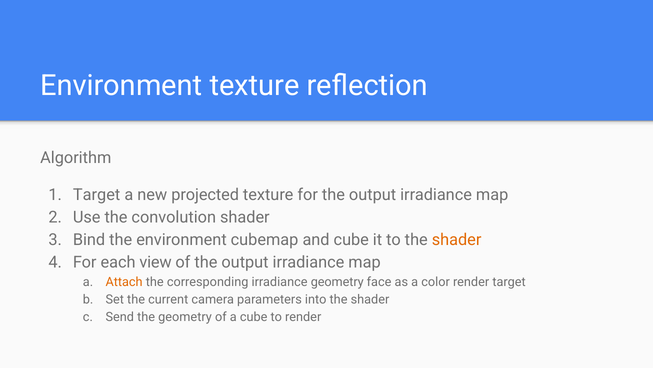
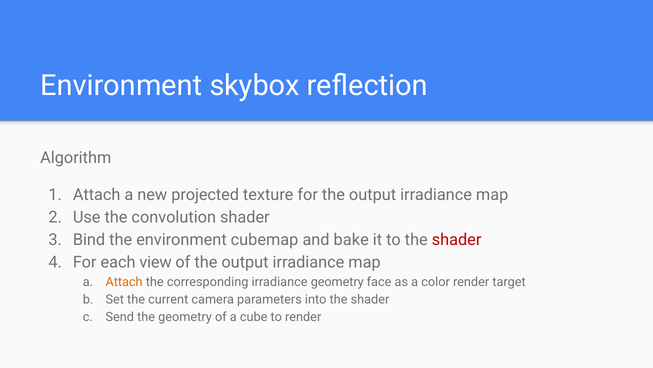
Environment texture: texture -> skybox
Target at (97, 194): Target -> Attach
and cube: cube -> bake
shader at (457, 240) colour: orange -> red
